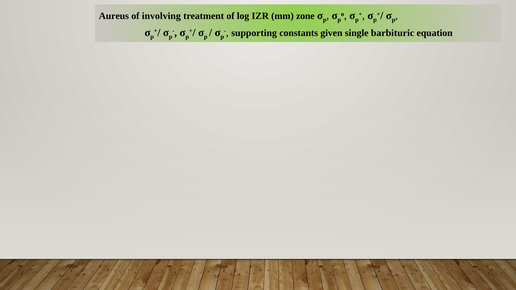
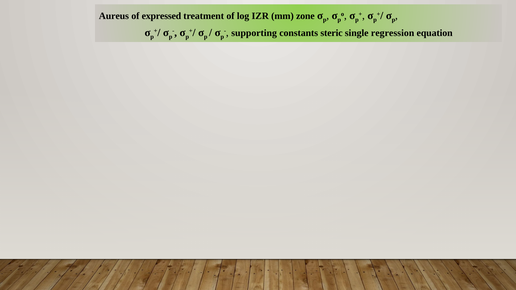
involving: involving -> expressed
given: given -> steric
barbituric: barbituric -> regression
